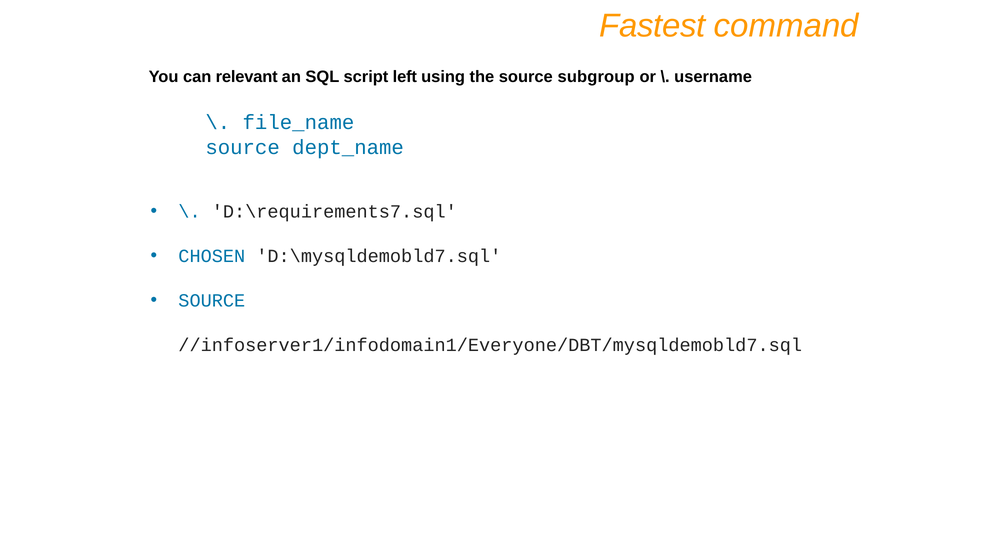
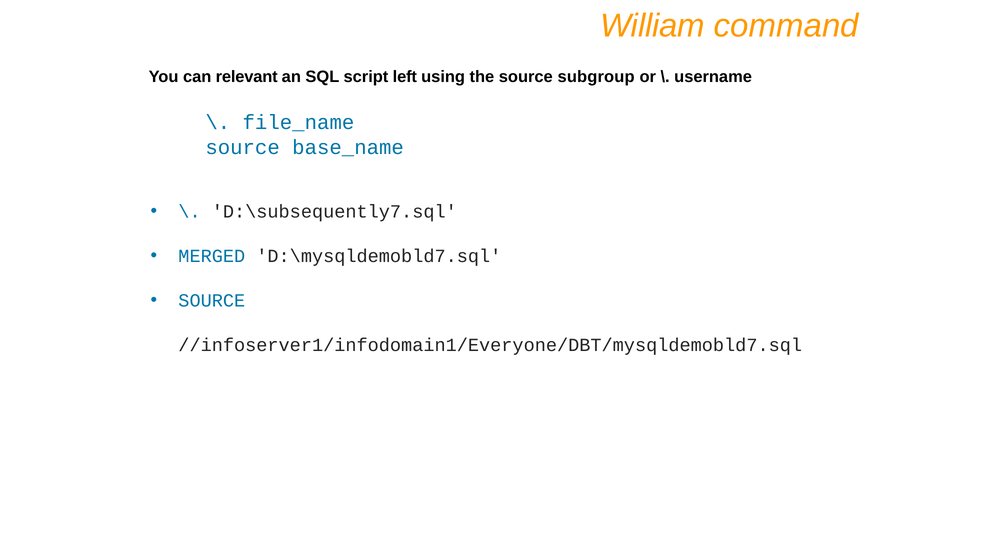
Fastest: Fastest -> William
dept_name: dept_name -> base_name
D:\requirements7.sql: D:\requirements7.sql -> D:\subsequently7.sql
CHOSEN: CHOSEN -> MERGED
